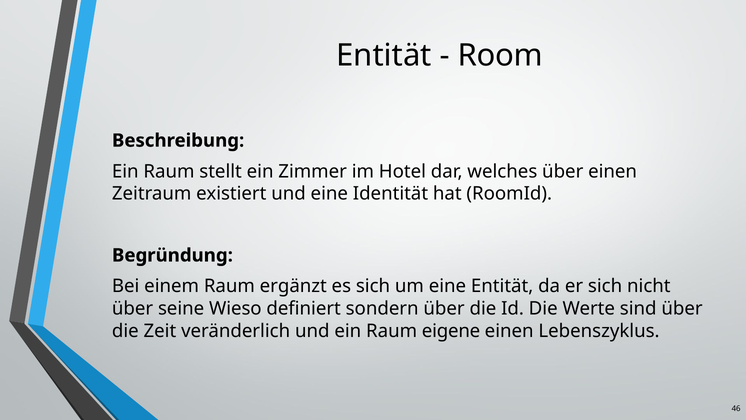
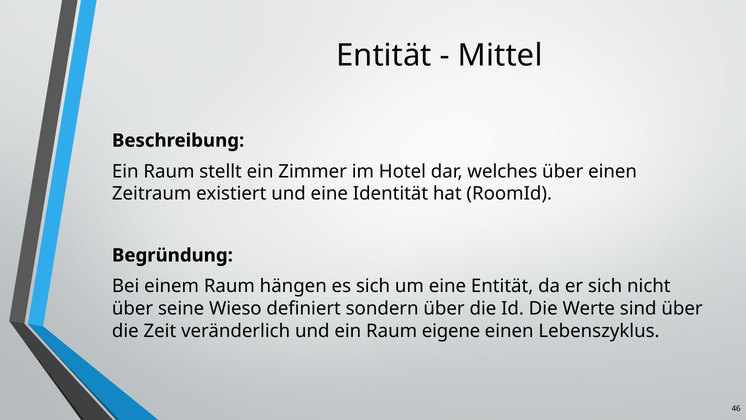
Room: Room -> Mittel
ergänzt: ergänzt -> hängen
